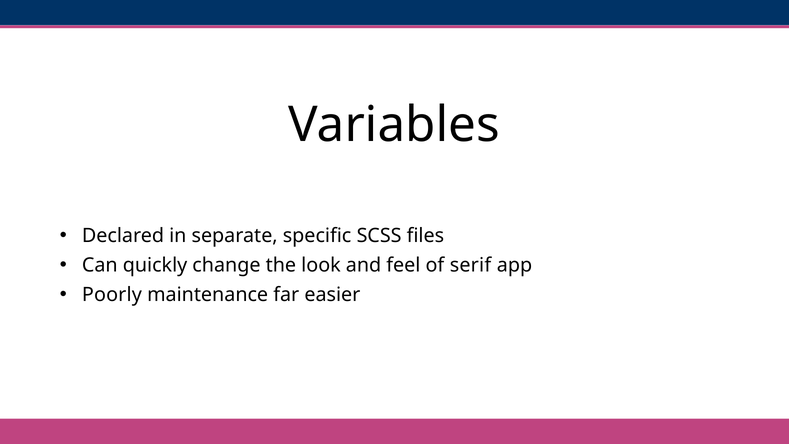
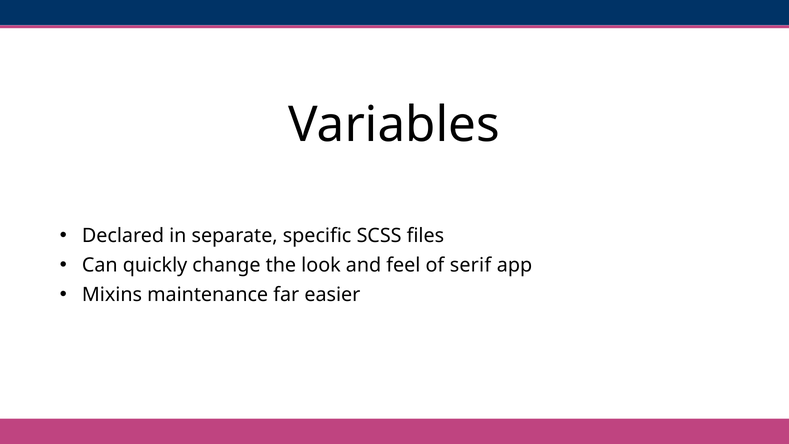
Poorly: Poorly -> Mixins
